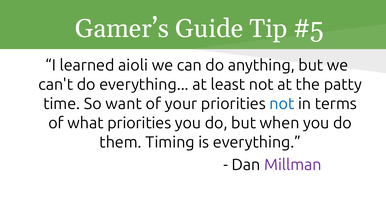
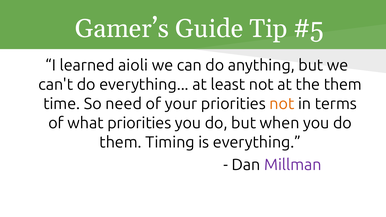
the patty: patty -> them
want: want -> need
not at (282, 104) colour: blue -> orange
